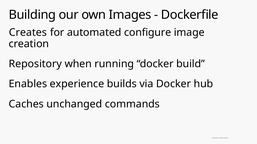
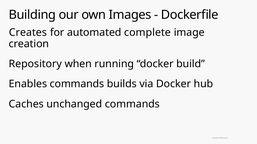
configure: configure -> complete
Enables experience: experience -> commands
